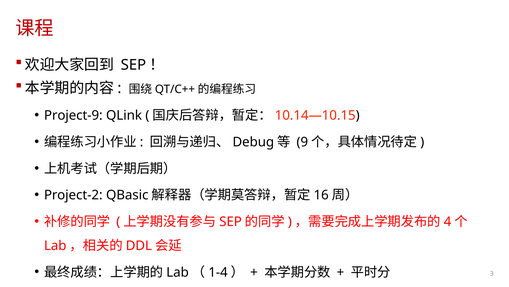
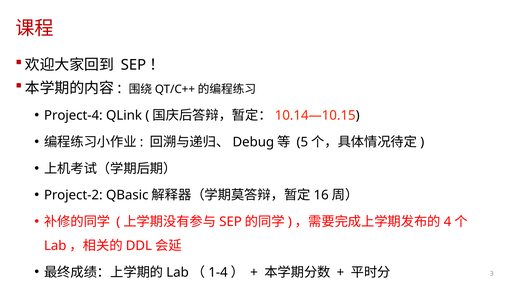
Project-9: Project-9 -> Project-4
9: 9 -> 5
